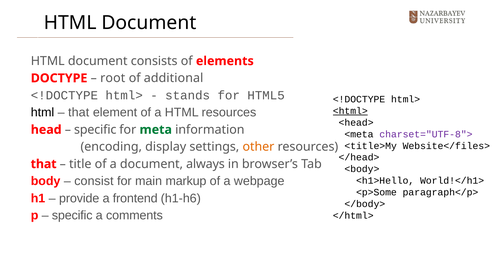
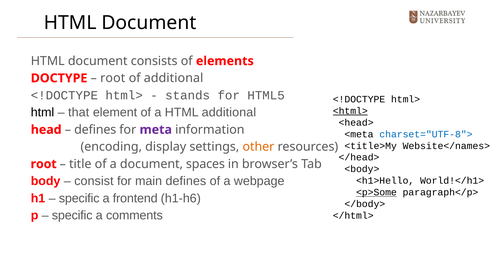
HTML resources: resources -> additional
specific at (95, 130): specific -> defines
meta colour: green -> purple
charset="UTF-8"> colour: purple -> blue
Website</files>: Website</files> -> Website</names>
that at (44, 164): that -> root
always: always -> spaces
main markup: markup -> defines
<p>Some underline: none -> present
provide at (79, 198): provide -> specific
